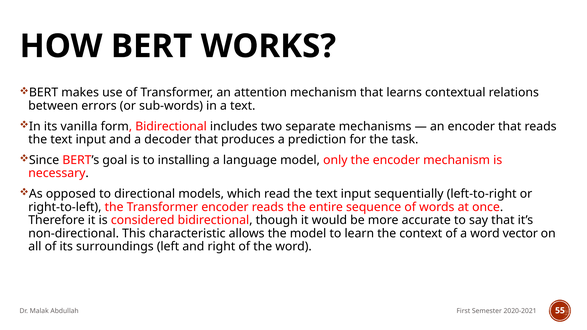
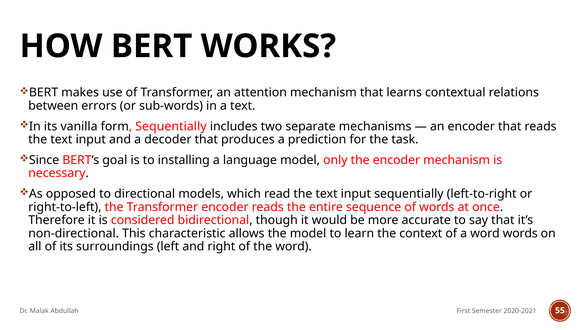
form Bidirectional: Bidirectional -> Sequentially
word vector: vector -> words
